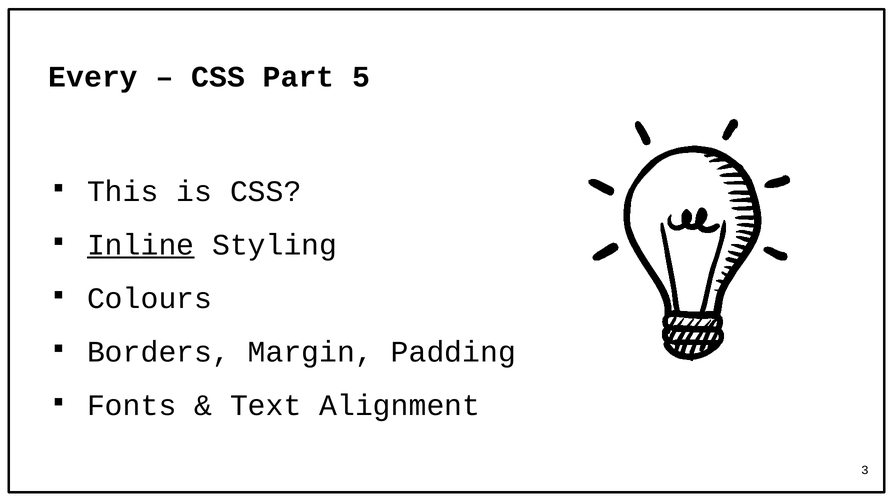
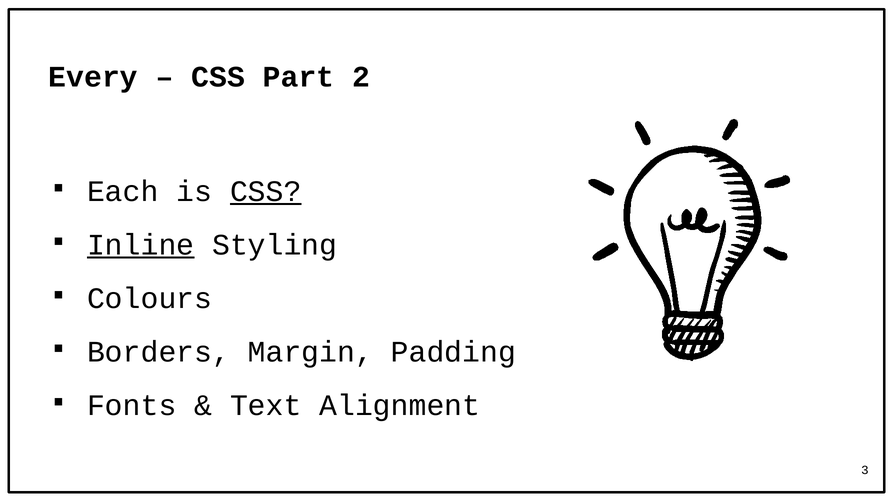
5: 5 -> 2
This: This -> Each
CSS at (266, 191) underline: none -> present
